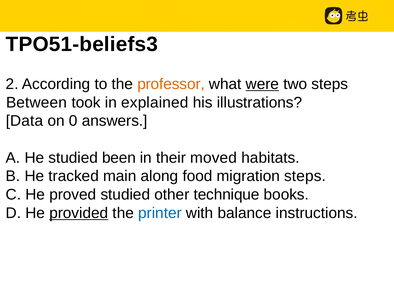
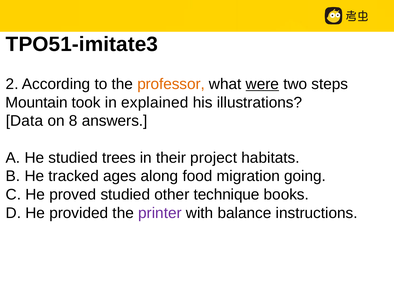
TPO51-beliefs3: TPO51-beliefs3 -> TPO51-imitate3
Between: Between -> Mountain
0: 0 -> 8
been: been -> trees
moved: moved -> project
main: main -> ages
migration steps: steps -> going
provided underline: present -> none
printer colour: blue -> purple
